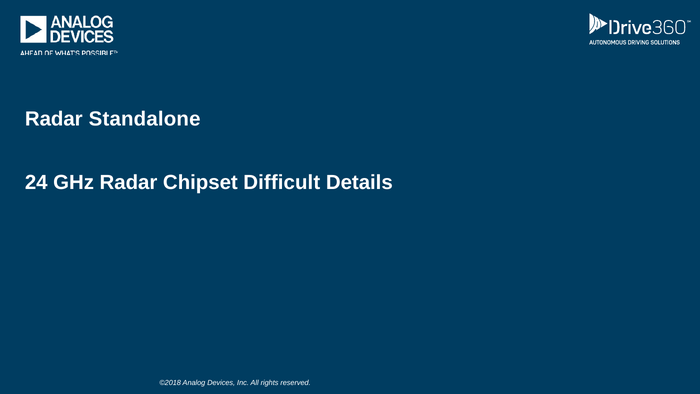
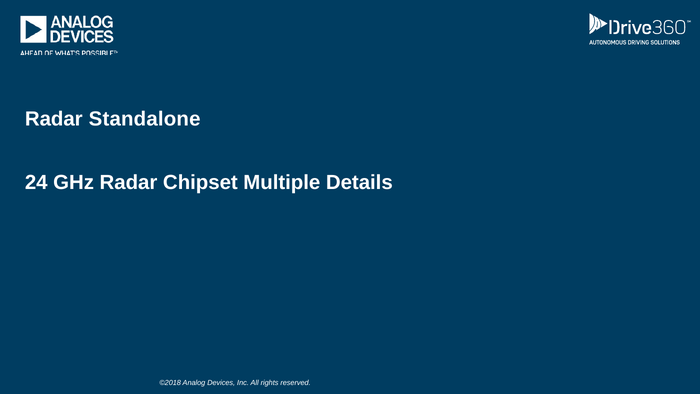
Difficult: Difficult -> Multiple
